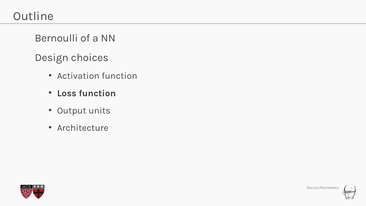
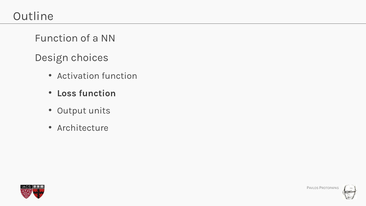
Bernoulli at (56, 38): Bernoulli -> Function
